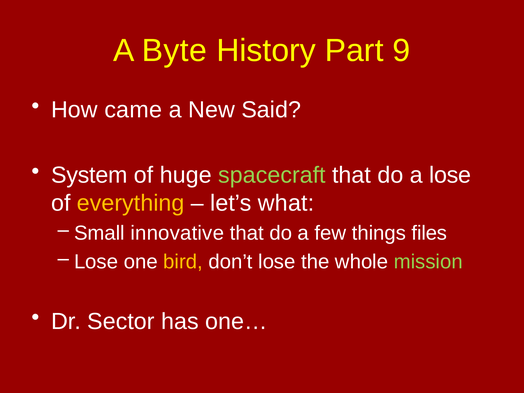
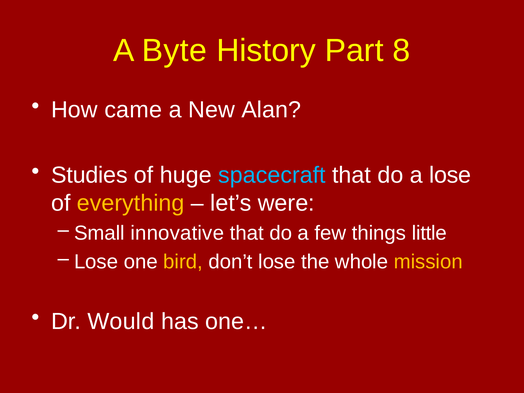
9: 9 -> 8
Said: Said -> Alan
System: System -> Studies
spacecraft colour: light green -> light blue
what: what -> were
files: files -> little
mission colour: light green -> yellow
Sector: Sector -> Would
